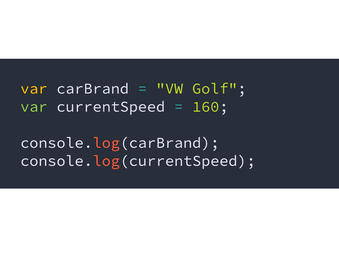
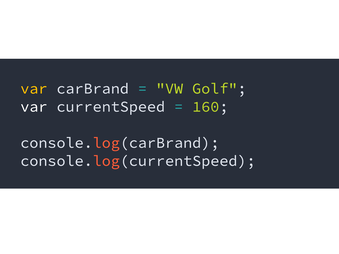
var at (34, 107) colour: light green -> white
